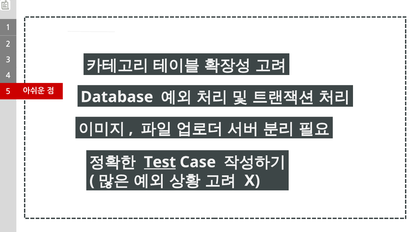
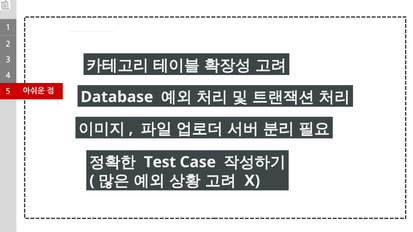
Test underline: present -> none
